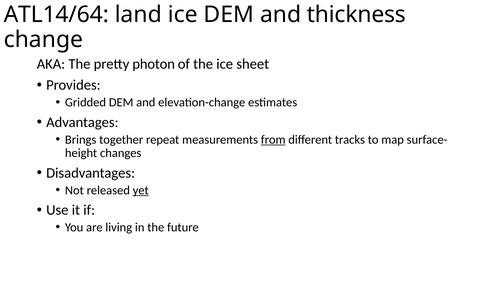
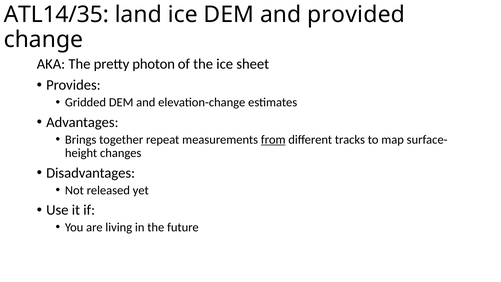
ATL14/64: ATL14/64 -> ATL14/35
thickness: thickness -> provided
yet underline: present -> none
